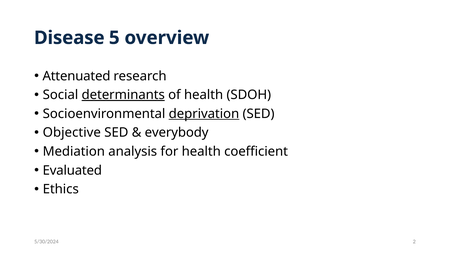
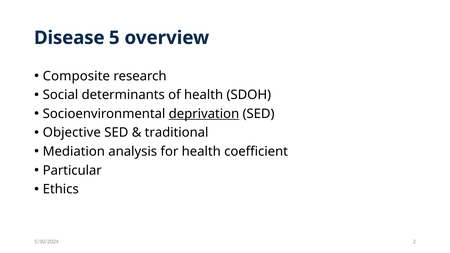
Attenuated: Attenuated -> Composite
determinants underline: present -> none
everybody: everybody -> traditional
Evaluated: Evaluated -> Particular
